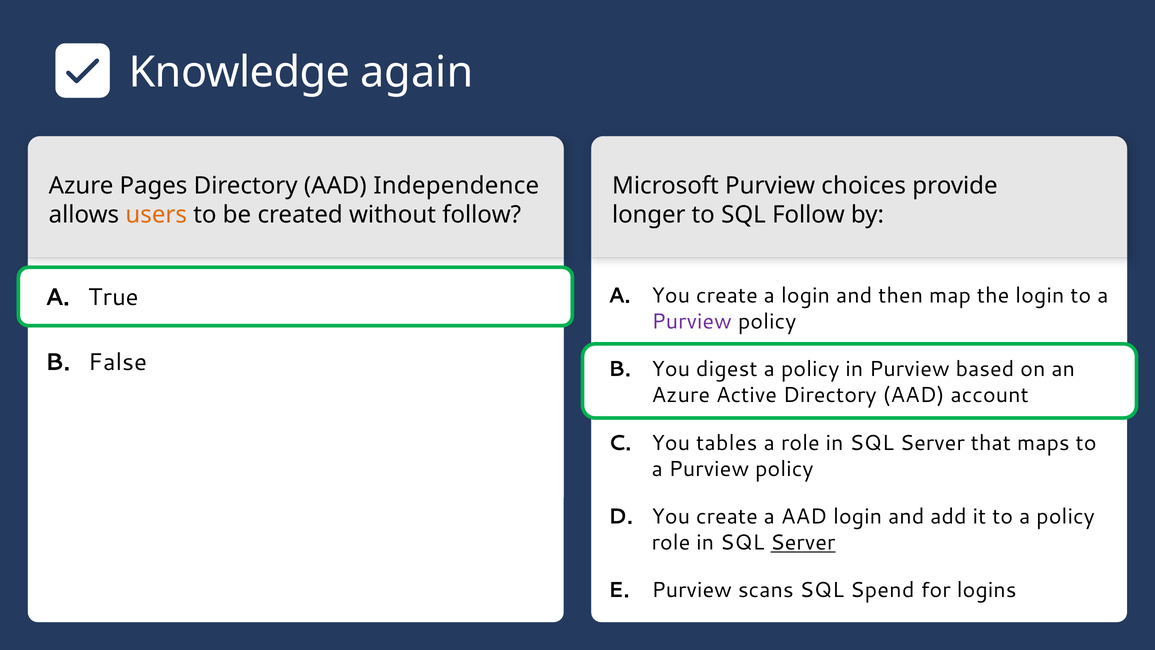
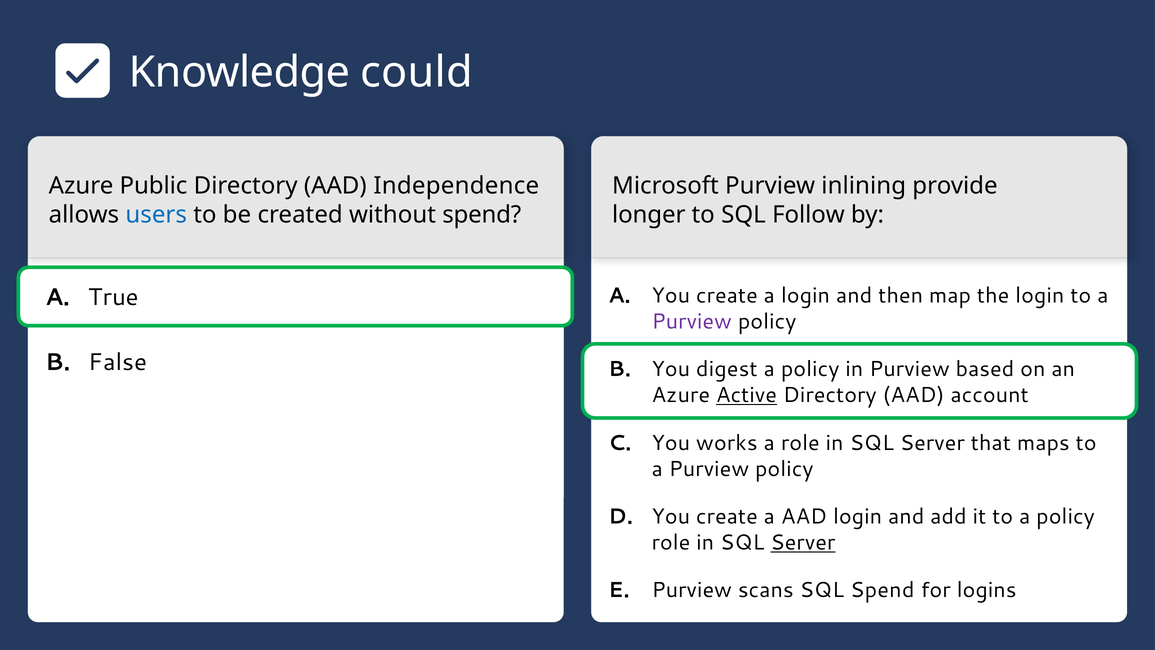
again: again -> could
Pages: Pages -> Public
choices: choices -> inlining
users colour: orange -> blue
without follow: follow -> spend
Active underline: none -> present
tables: tables -> works
